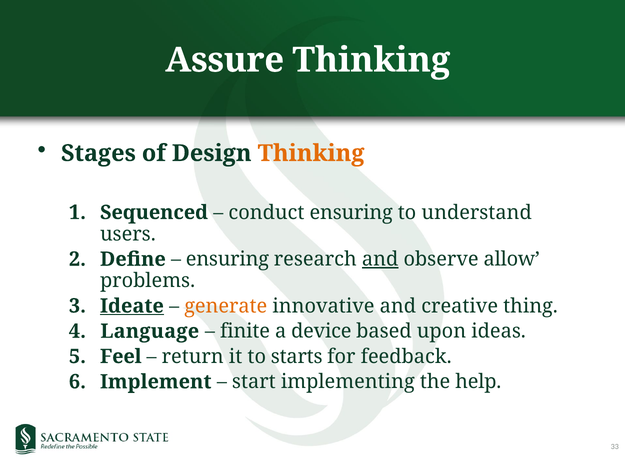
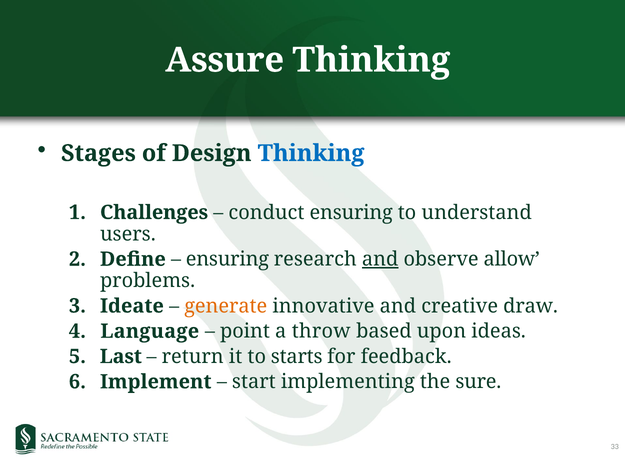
Thinking at (311, 154) colour: orange -> blue
Sequenced: Sequenced -> Challenges
Ideate underline: present -> none
thing: thing -> draw
finite: finite -> point
device: device -> throw
Feel: Feel -> Last
help: help -> sure
